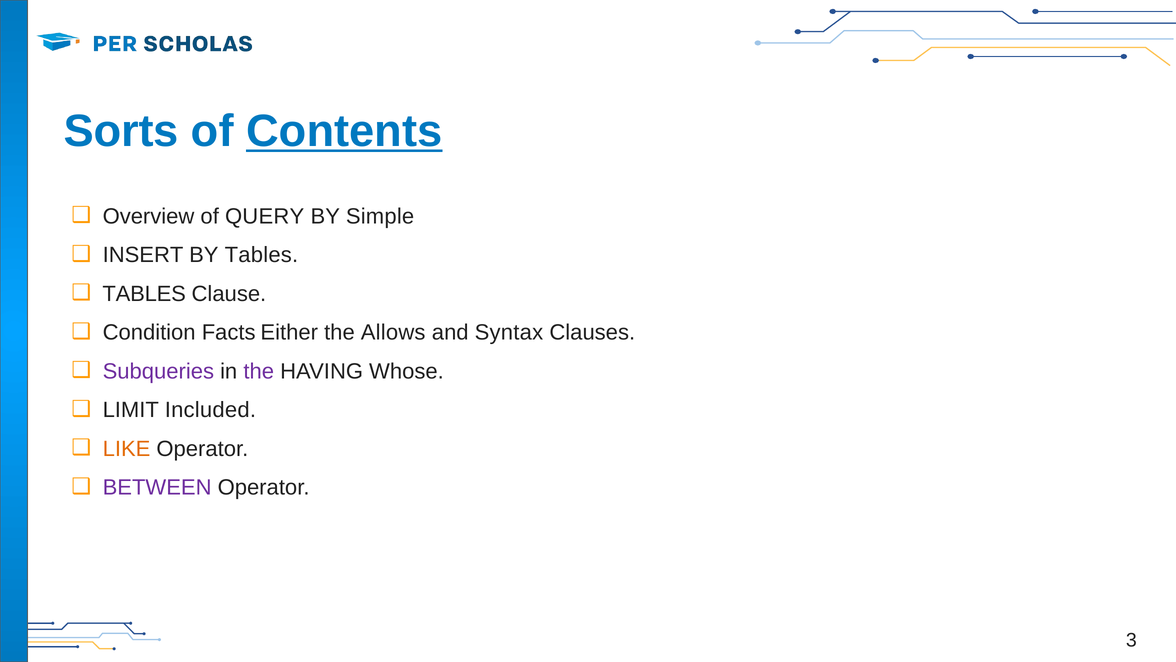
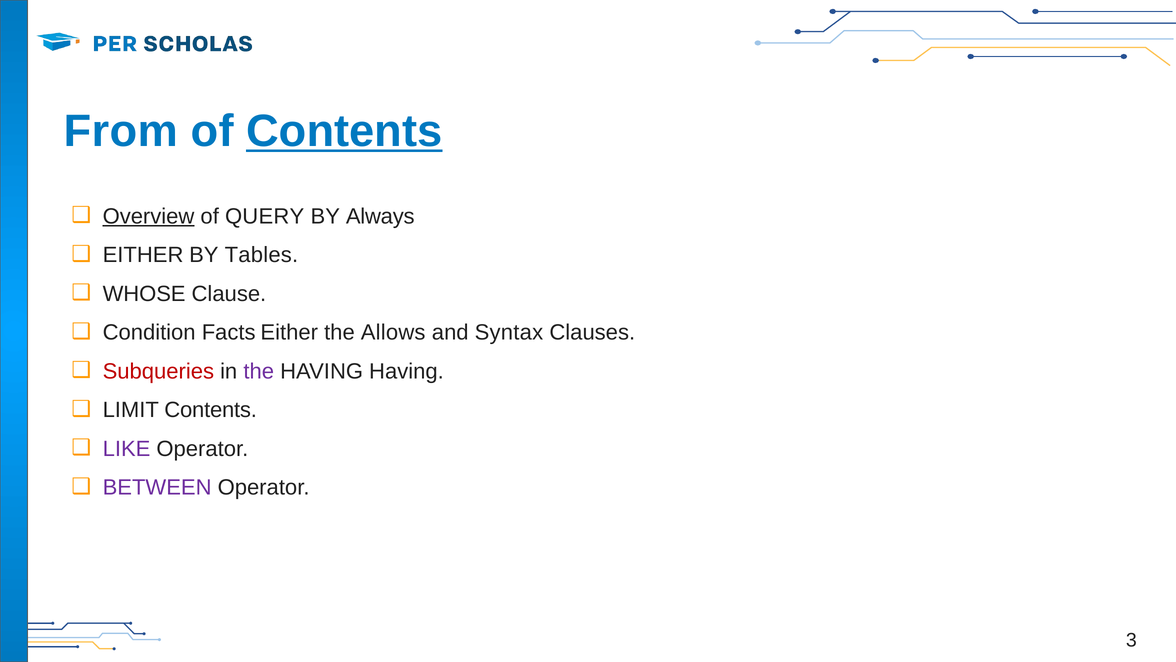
Sorts: Sorts -> From
Overview underline: none -> present
Simple: Simple -> Always
INSERT at (143, 255): INSERT -> EITHER
TABLES at (144, 294): TABLES -> WHOSE
Subqueries colour: purple -> red
HAVING Whose: Whose -> Having
LIMIT Included: Included -> Contents
LIKE colour: orange -> purple
